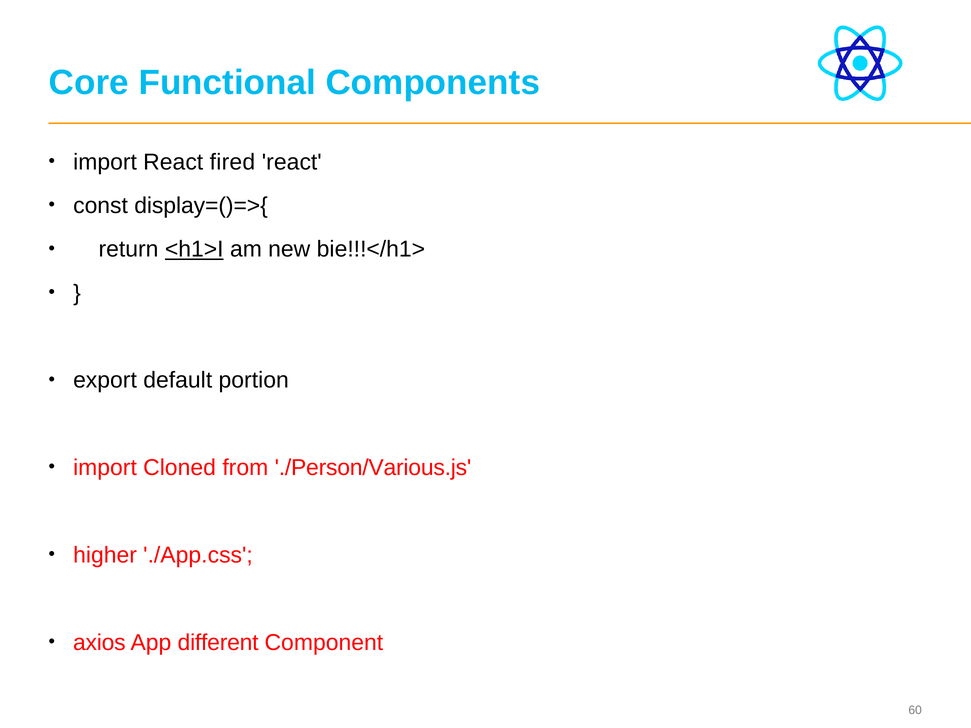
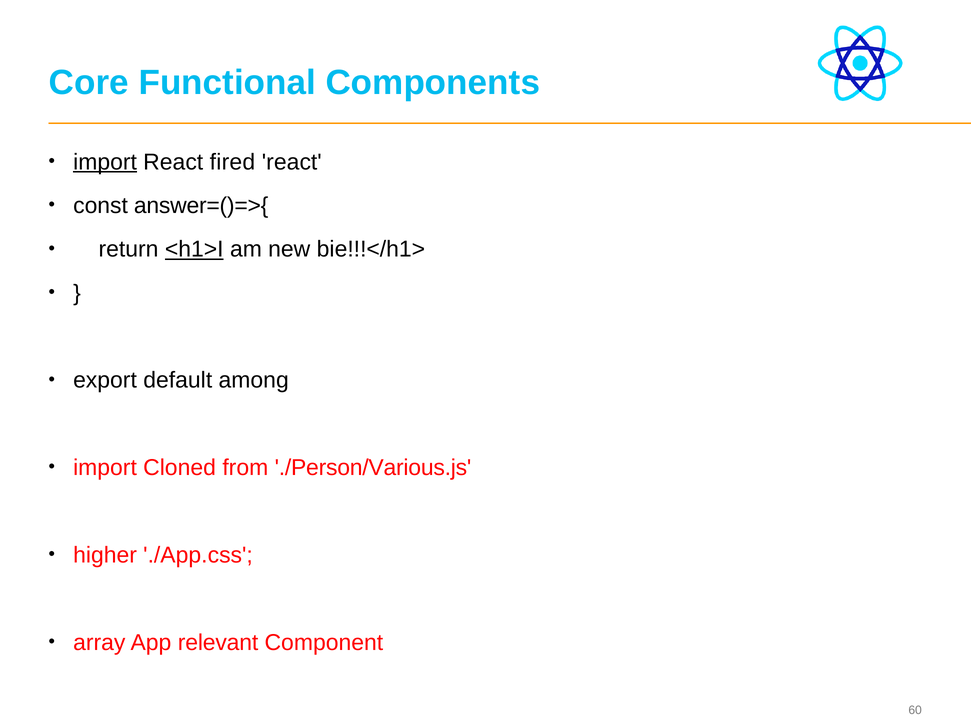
import at (105, 162) underline: none -> present
display=()=>{: display=()=>{ -> answer=()=>{
portion: portion -> among
axios: axios -> array
different: different -> relevant
